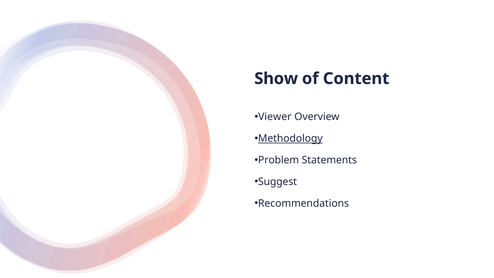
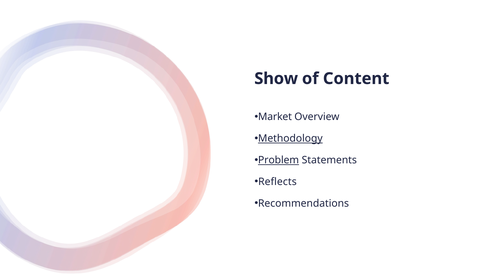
Viewer: Viewer -> Market
Problem underline: none -> present
Suggest: Suggest -> Reflects
